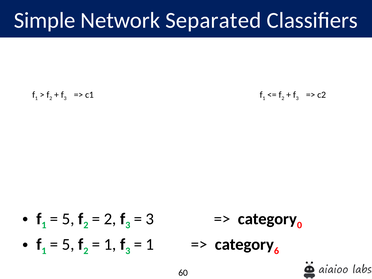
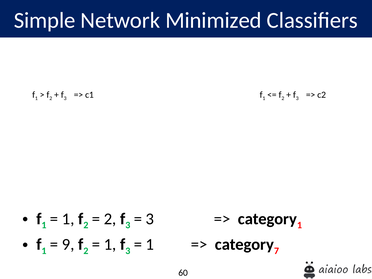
Separated: Separated -> Minimized
5 at (68, 219): 5 -> 1
0 at (300, 225): 0 -> 1
5 at (68, 245): 5 -> 9
6: 6 -> 7
